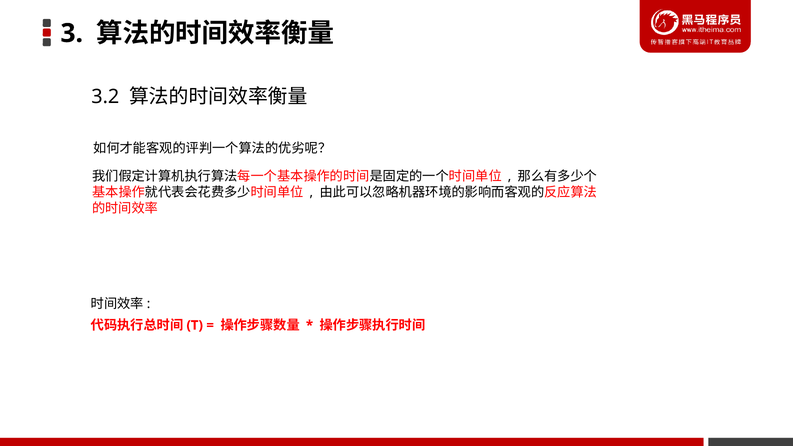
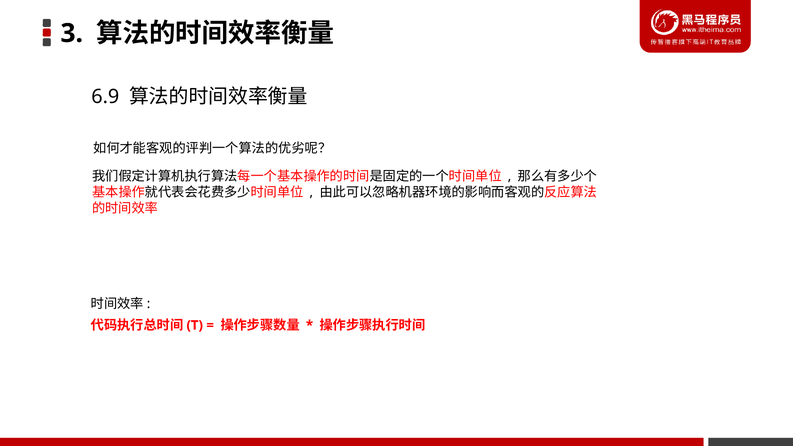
3.2: 3.2 -> 6.9
